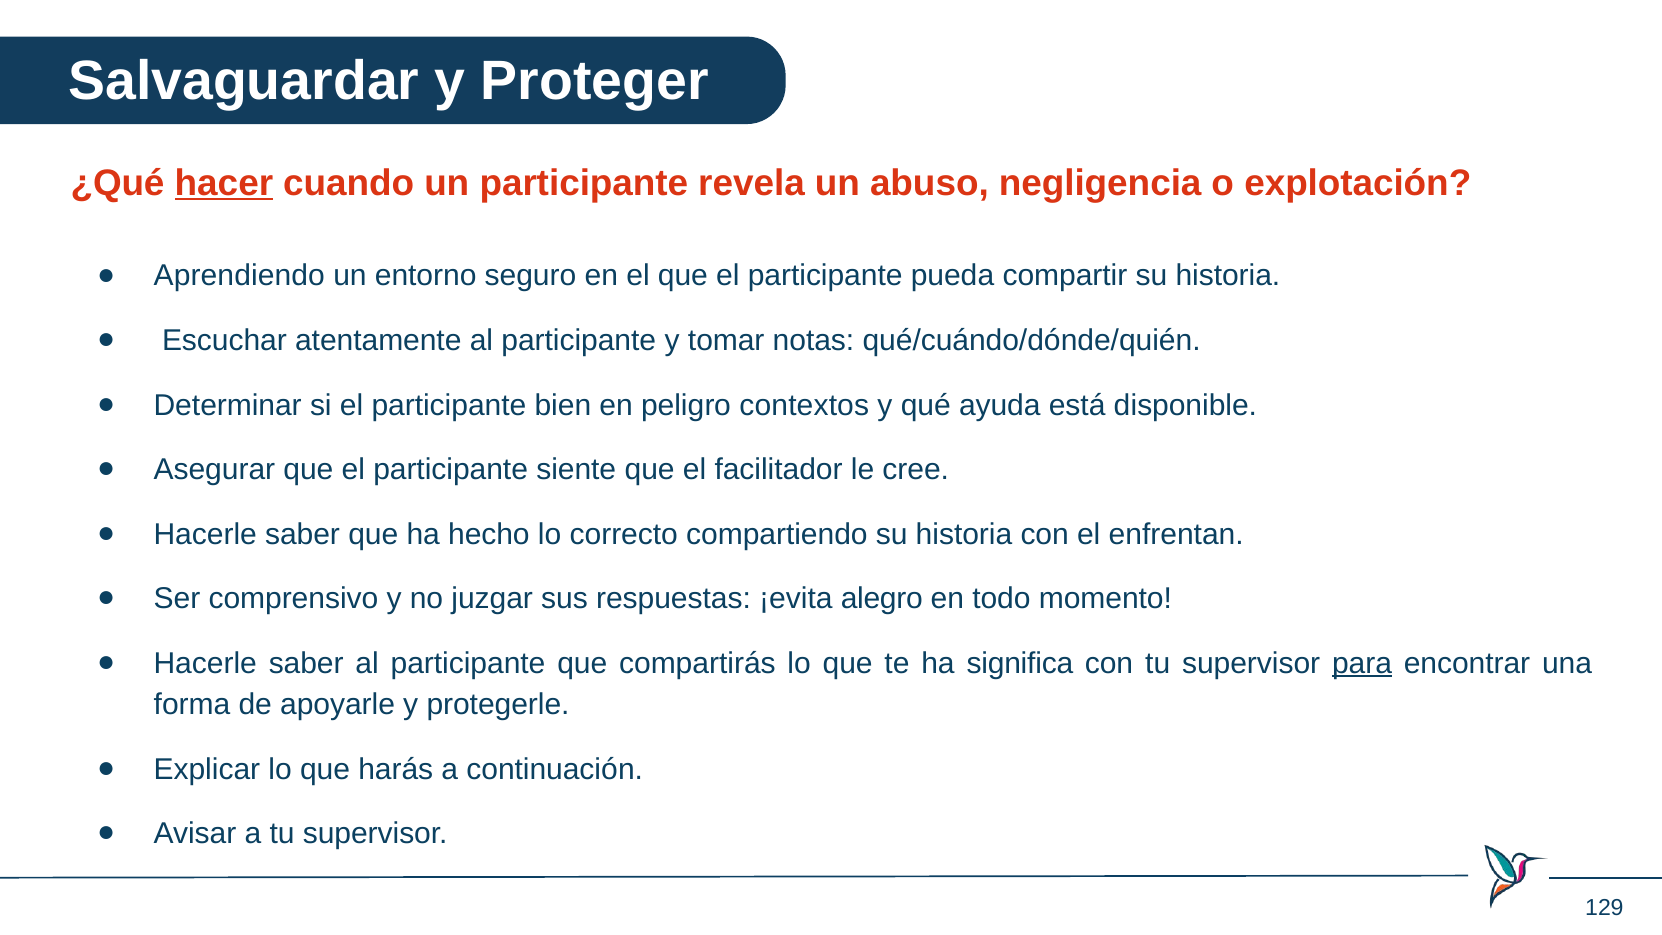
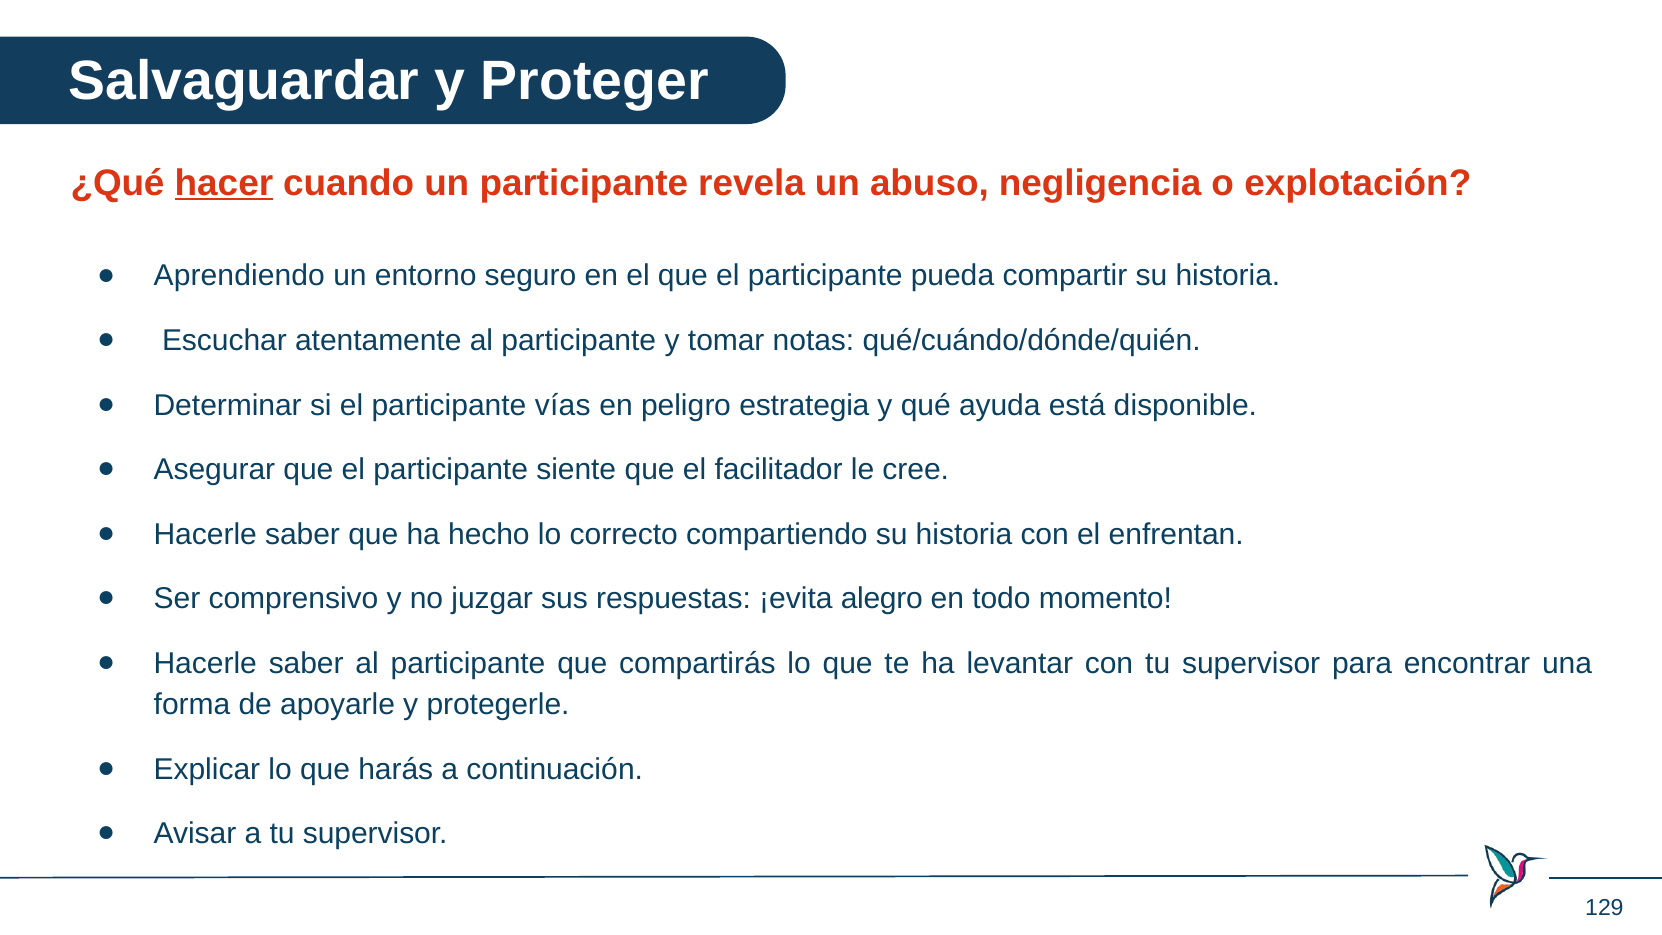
bien: bien -> vías
contextos: contextos -> estrategia
significa: significa -> levantar
para underline: present -> none
